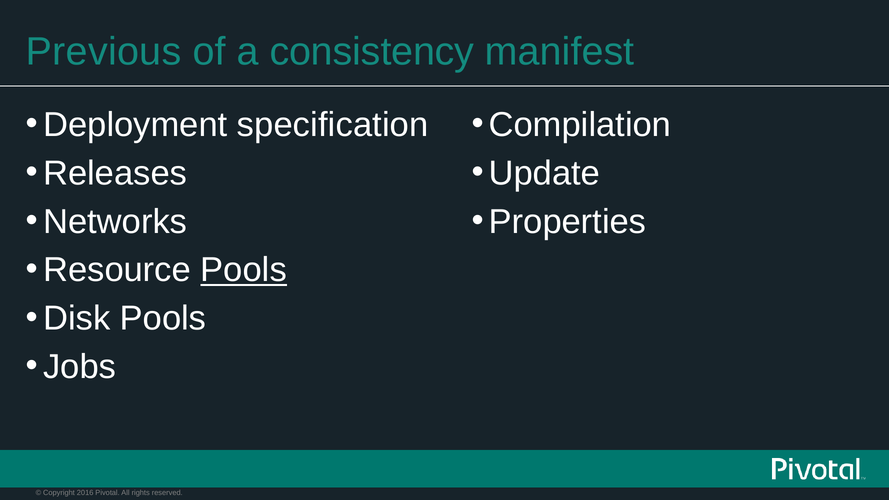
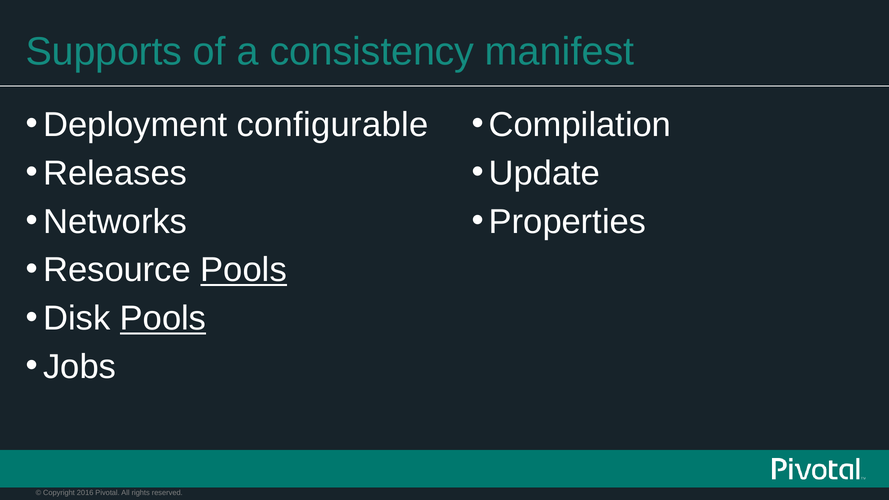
Previous: Previous -> Supports
specification: specification -> configurable
Pools at (163, 319) underline: none -> present
